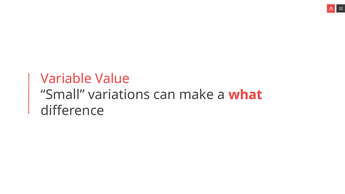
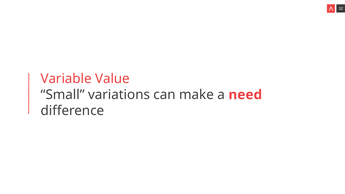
what: what -> need
